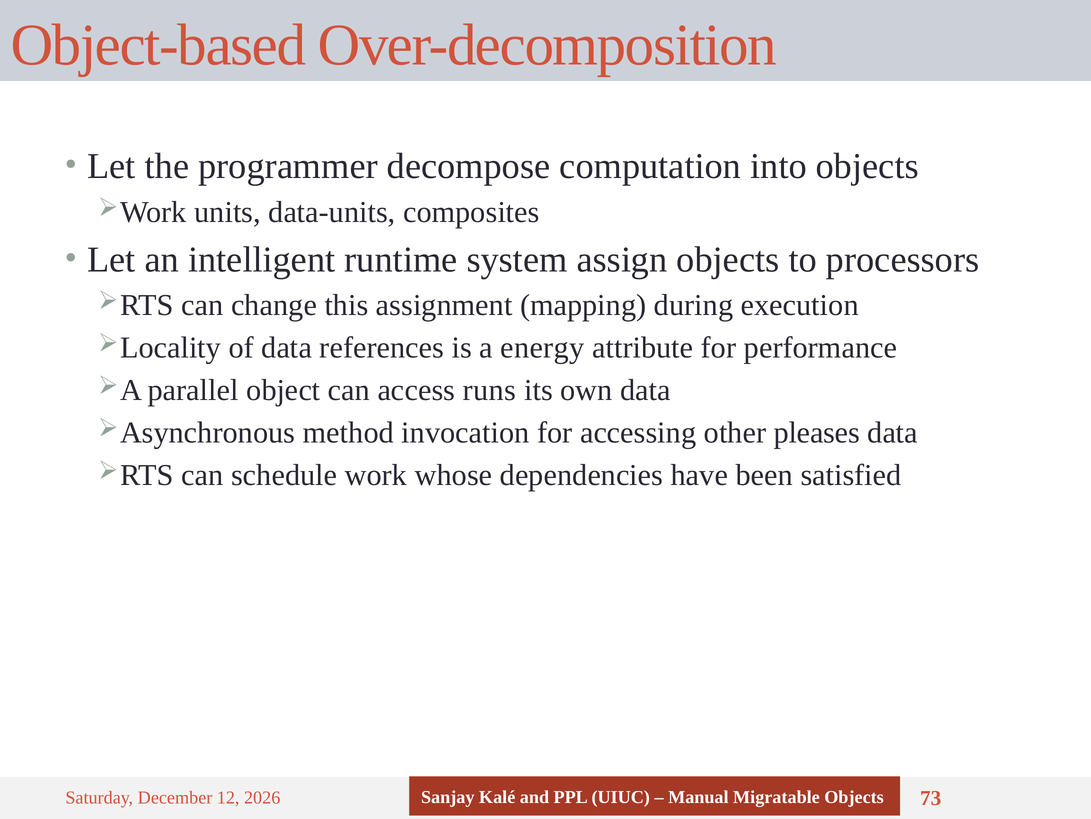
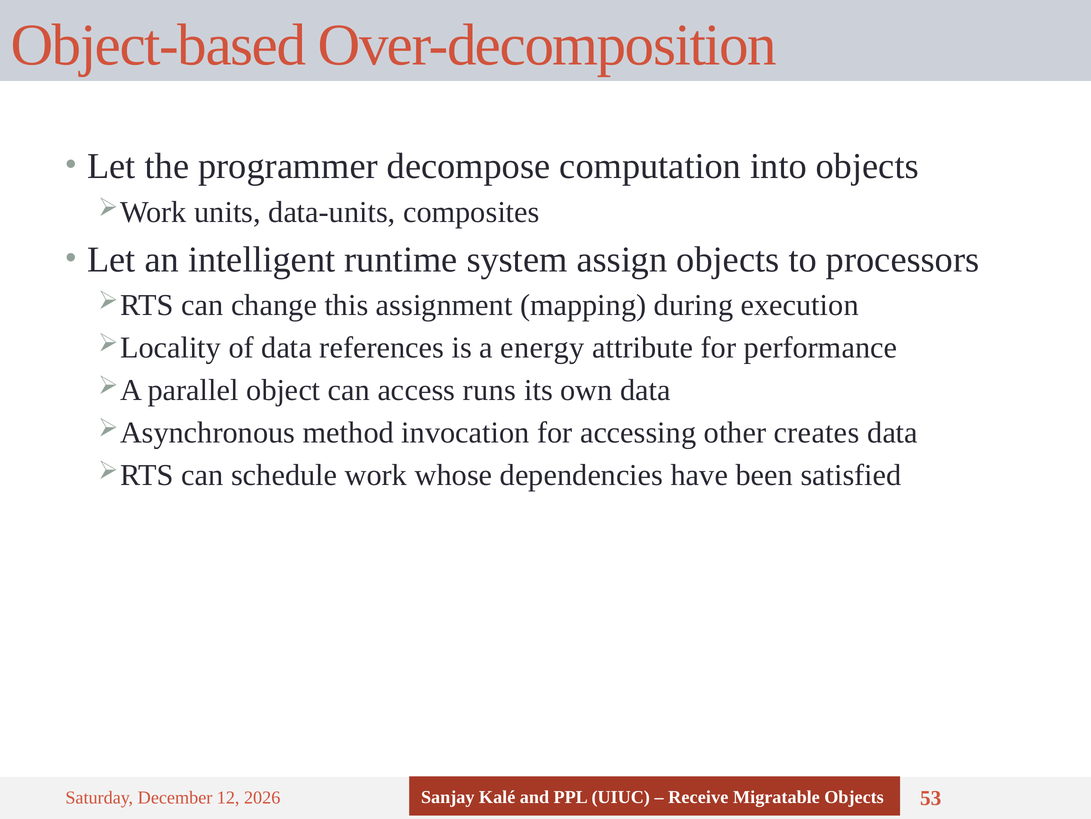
pleases: pleases -> creates
Manual: Manual -> Receive
73: 73 -> 53
